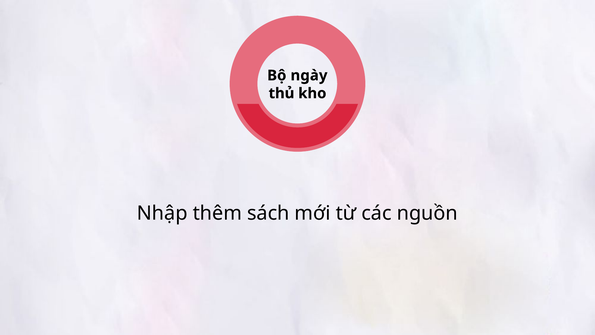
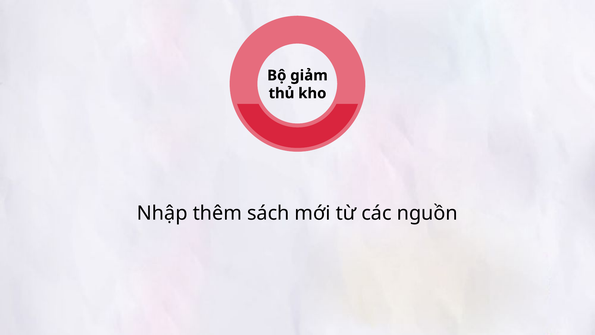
ngày: ngày -> giảm
